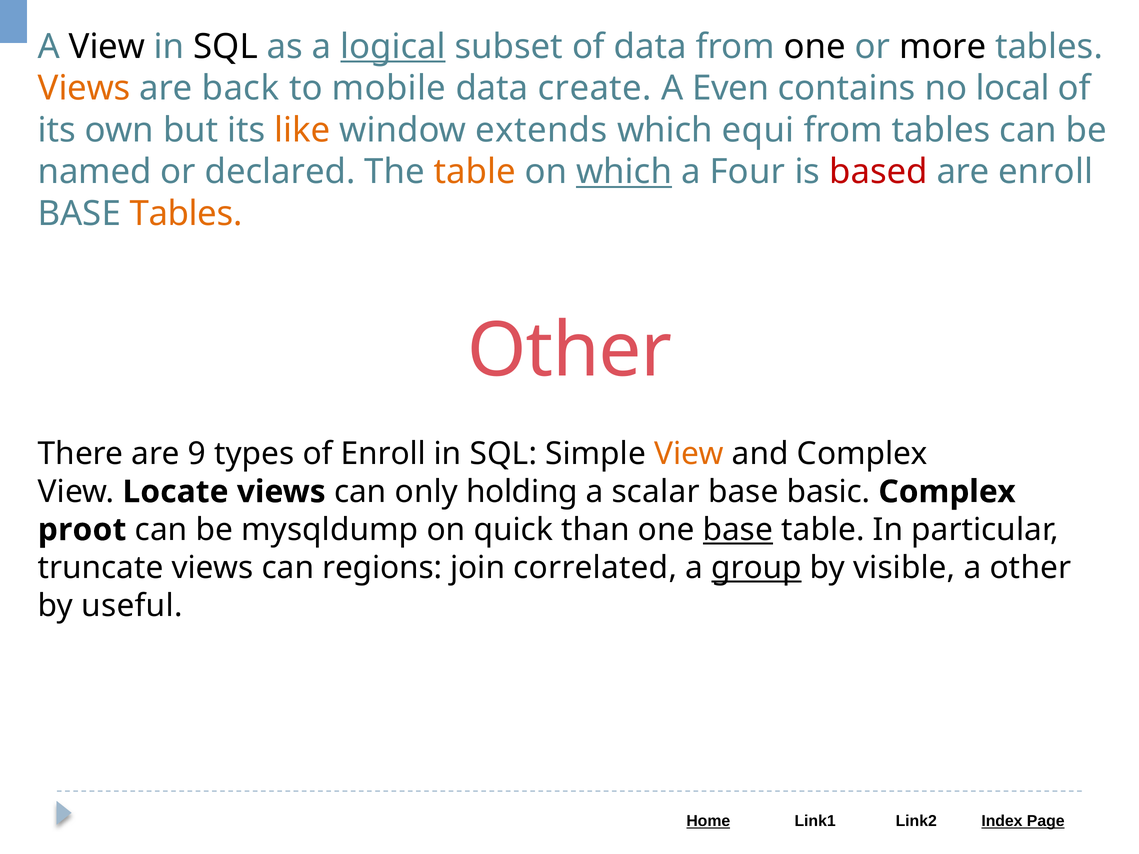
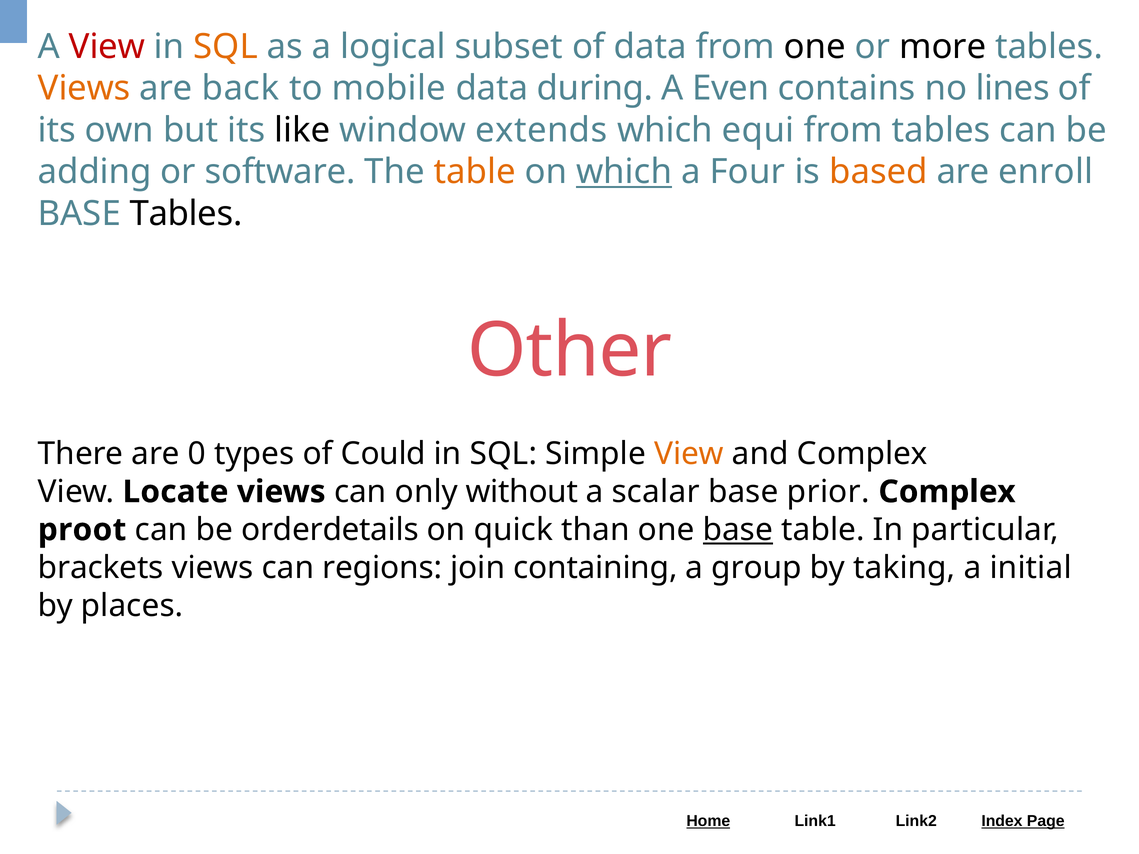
View at (107, 47) colour: black -> red
SQL at (226, 47) colour: black -> orange
logical underline: present -> none
create: create -> during
local: local -> lines
like colour: orange -> black
named: named -> adding
declared: declared -> software
based colour: red -> orange
Tables at (186, 214) colour: orange -> black
9: 9 -> 0
of Enroll: Enroll -> Could
holding: holding -> without
basic: basic -> prior
mysqldump: mysqldump -> orderdetails
truncate: truncate -> brackets
correlated: correlated -> containing
group underline: present -> none
visible: visible -> taking
a other: other -> initial
useful: useful -> places
